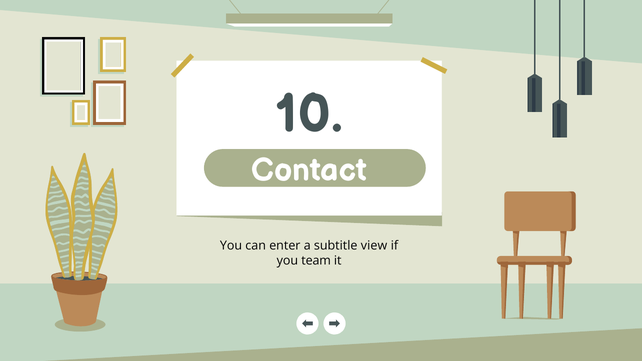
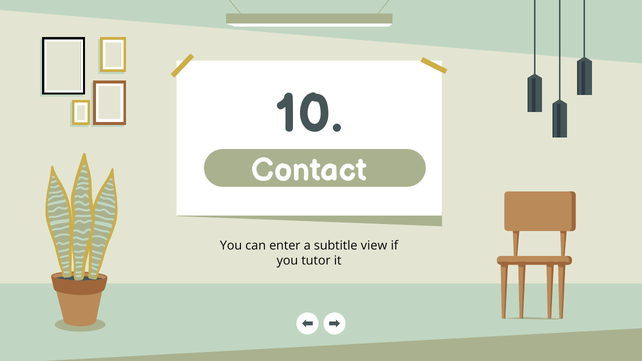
team: team -> tutor
